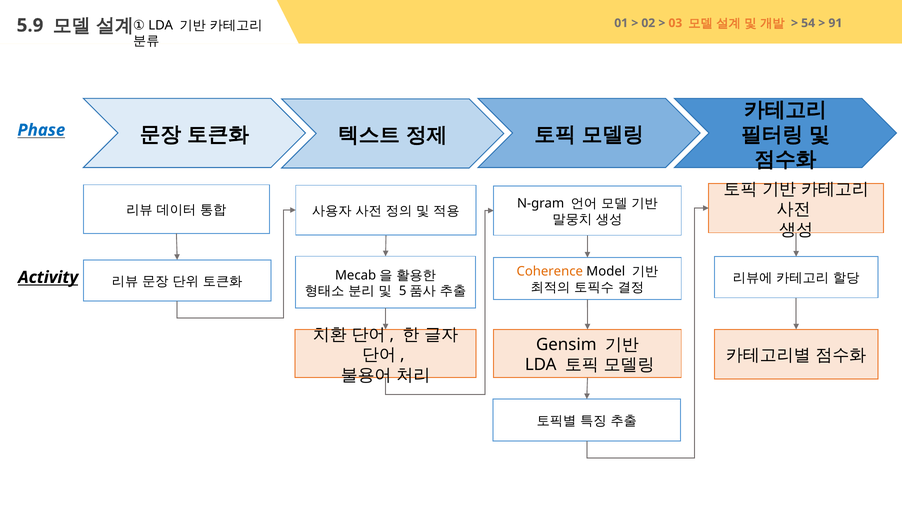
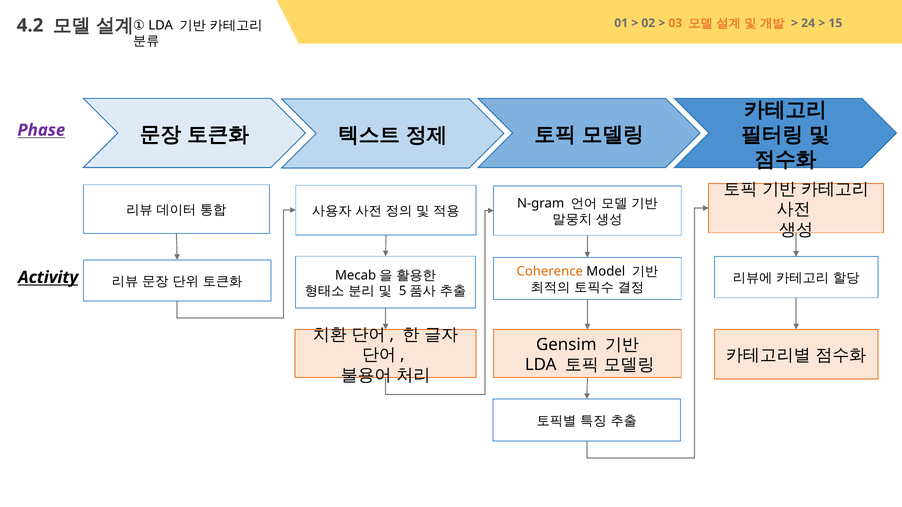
54: 54 -> 24
91: 91 -> 15
5.9: 5.9 -> 4.2
Phase colour: blue -> purple
